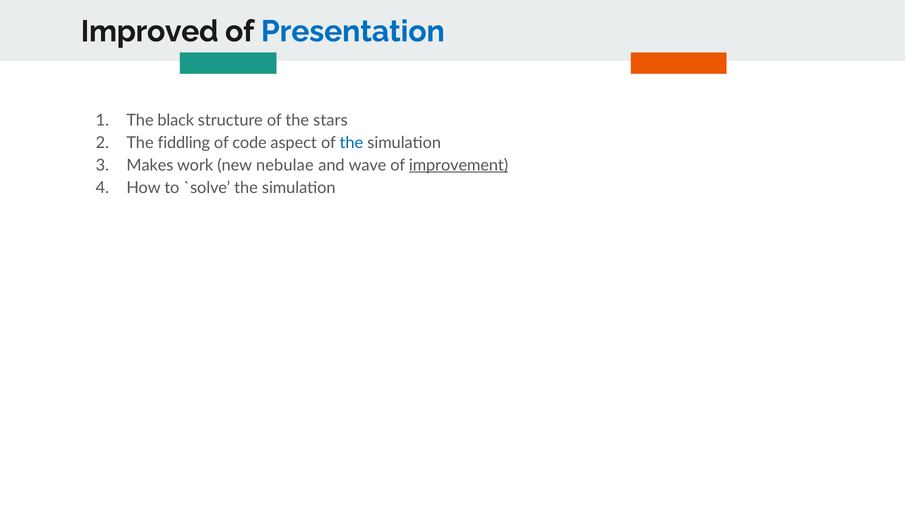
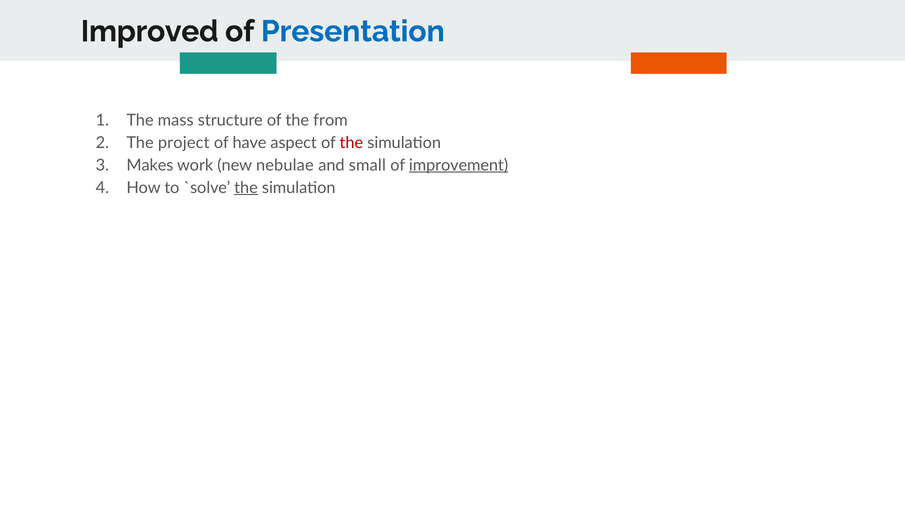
black: black -> mass
stars: stars -> from
fiddling: fiddling -> project
code: code -> have
the at (351, 143) colour: blue -> red
wave: wave -> small
the at (246, 188) underline: none -> present
